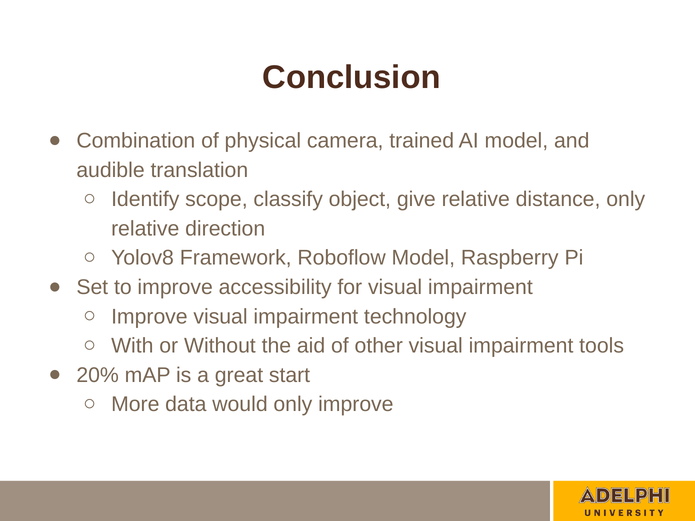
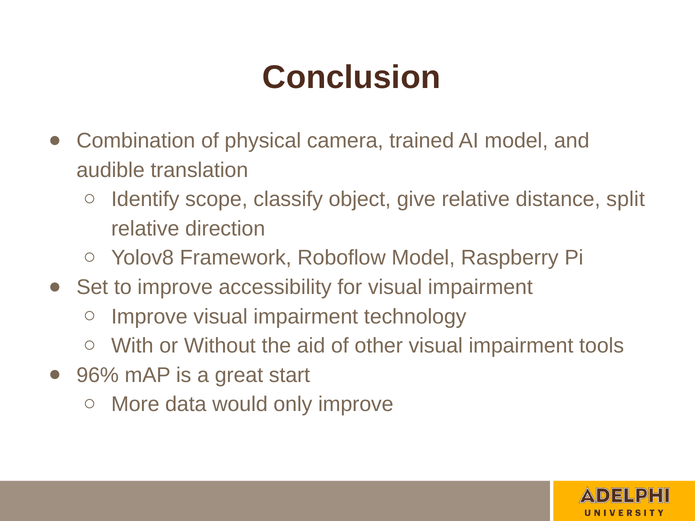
distance only: only -> split
20%: 20% -> 96%
